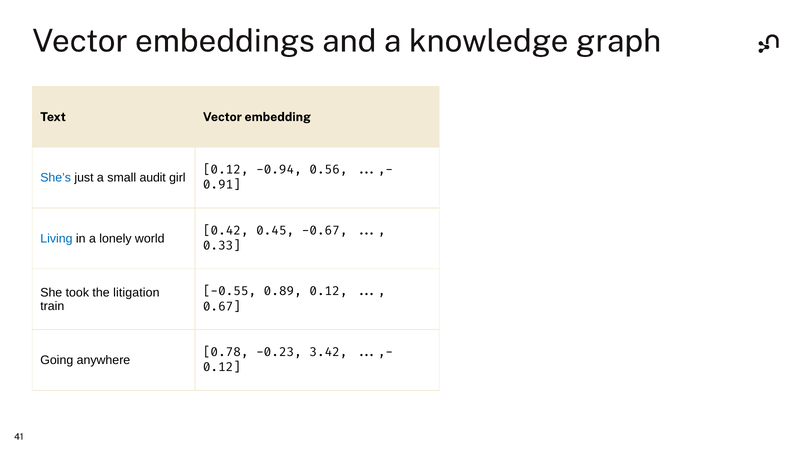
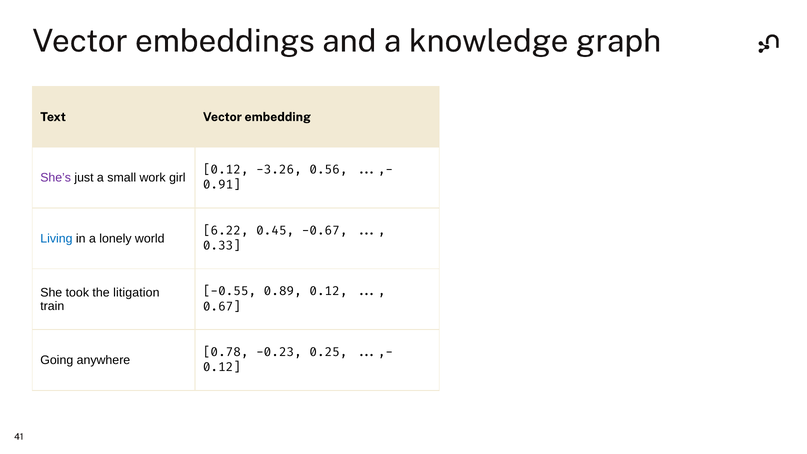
-0.94: -0.94 -> -3.26
She’s colour: blue -> purple
audit: audit -> work
0.42: 0.42 -> 6.22
3.42: 3.42 -> 0.25
